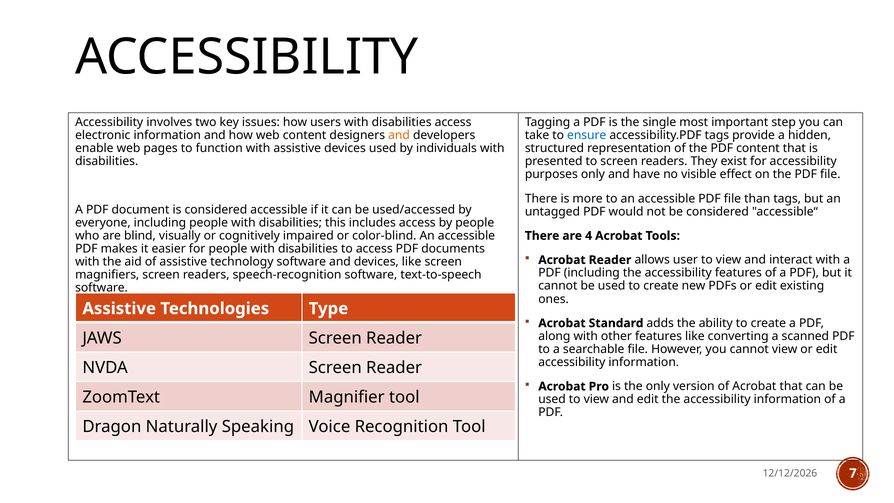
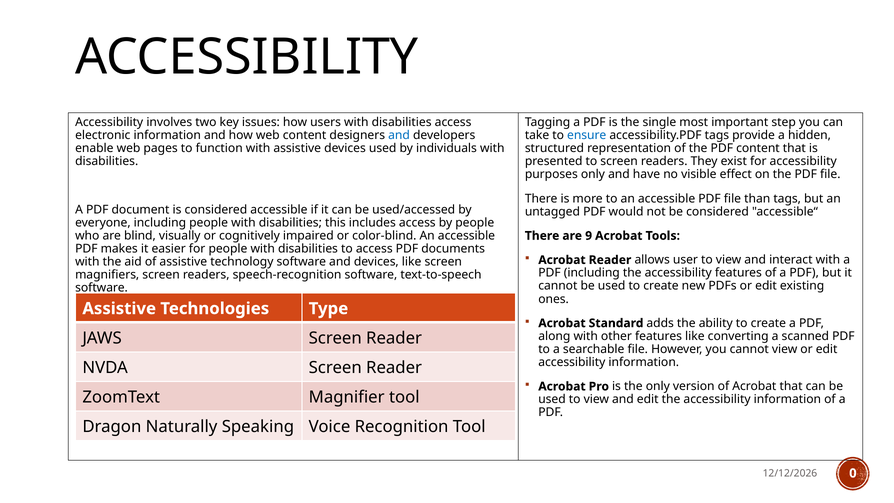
and at (399, 135) colour: orange -> blue
4: 4 -> 9
7: 7 -> 0
